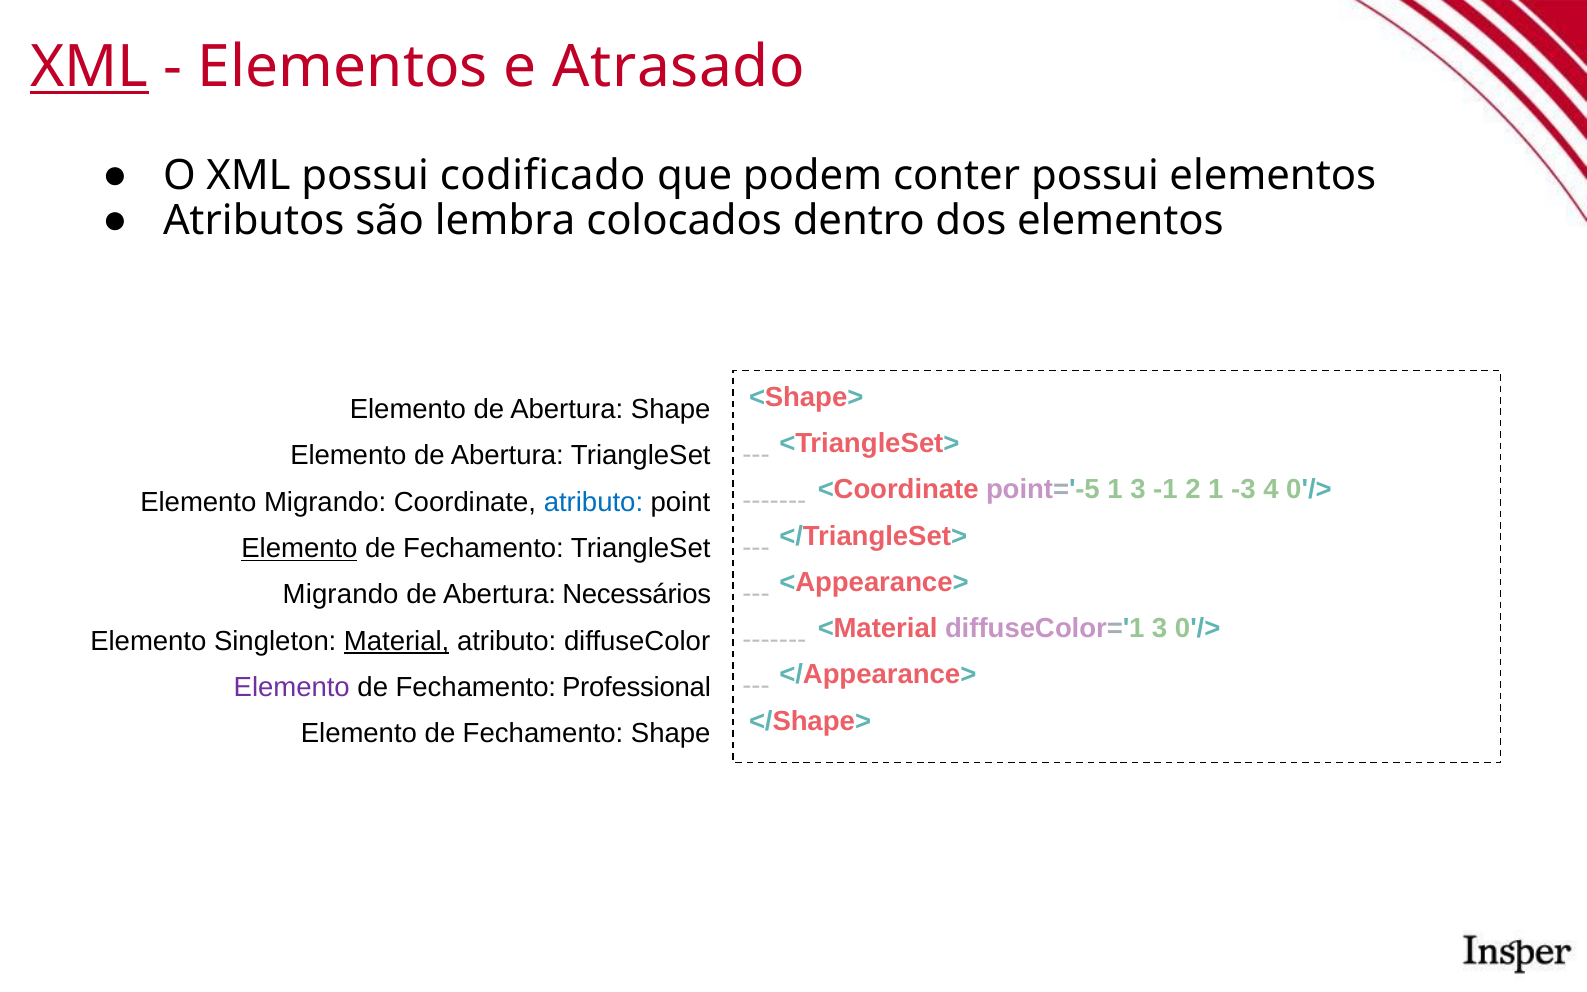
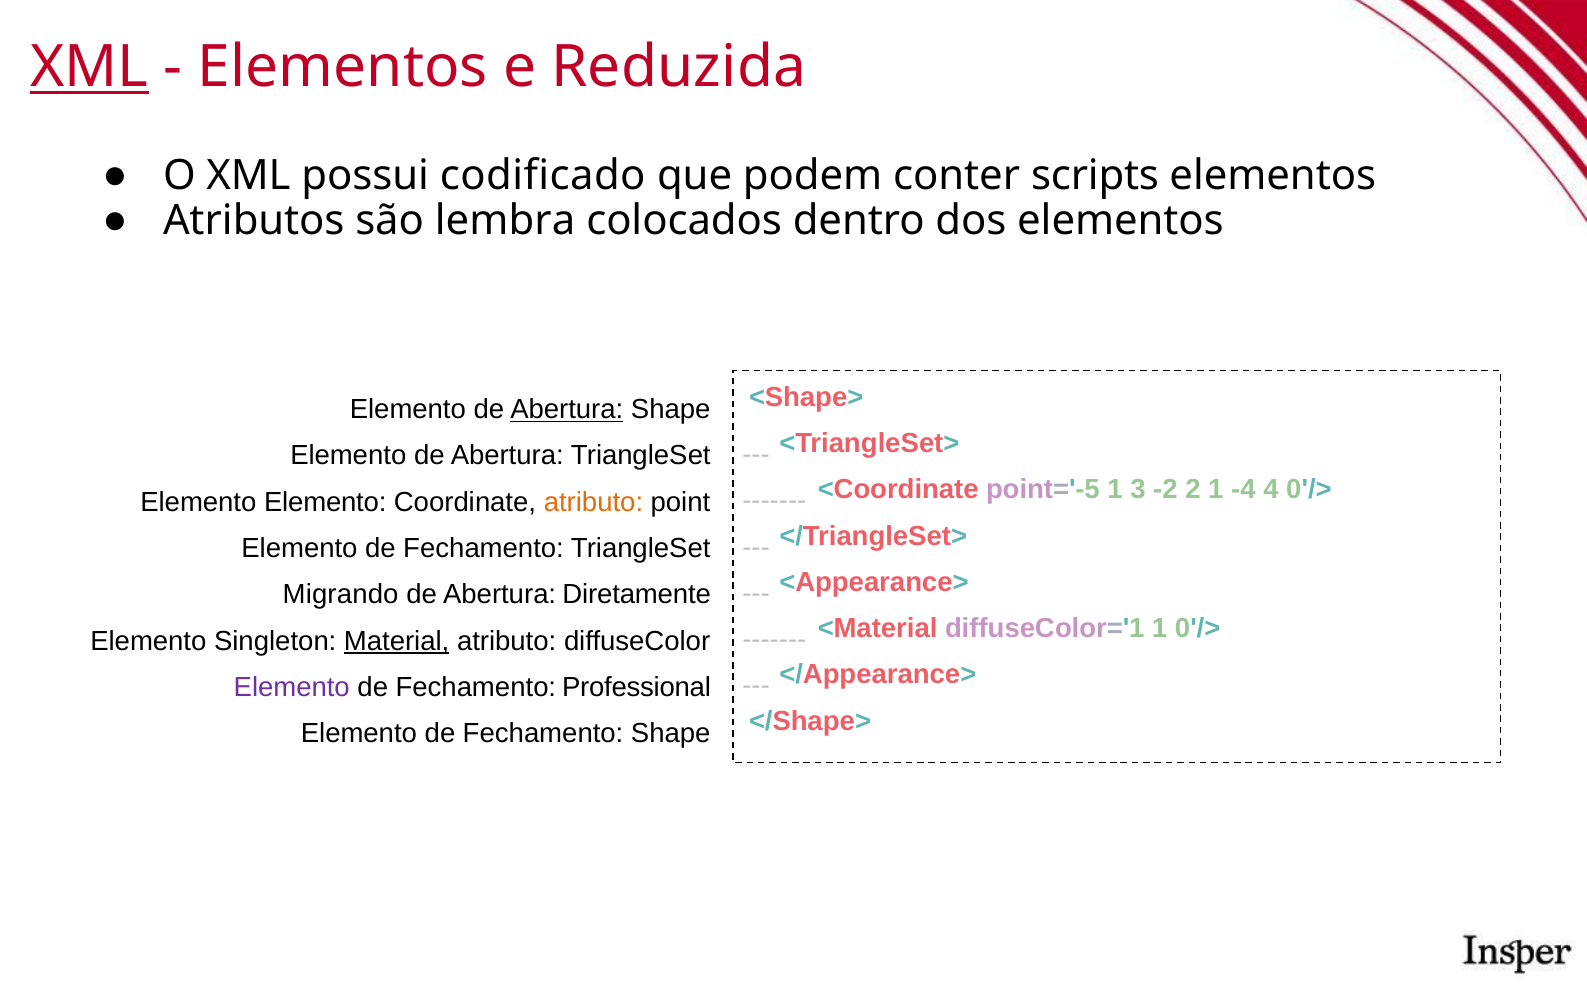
Atrasado: Atrasado -> Reduzida
conter possui: possui -> scripts
Abertura at (567, 410) underline: none -> present
-1: -1 -> -2
-3: -3 -> -4
Elemento Migrando: Migrando -> Elemento
atributo at (593, 502) colour: blue -> orange
Elemento at (299, 548) underline: present -> none
Necessários: Necessários -> Diretamente
diffuseColor='1 3: 3 -> 1
